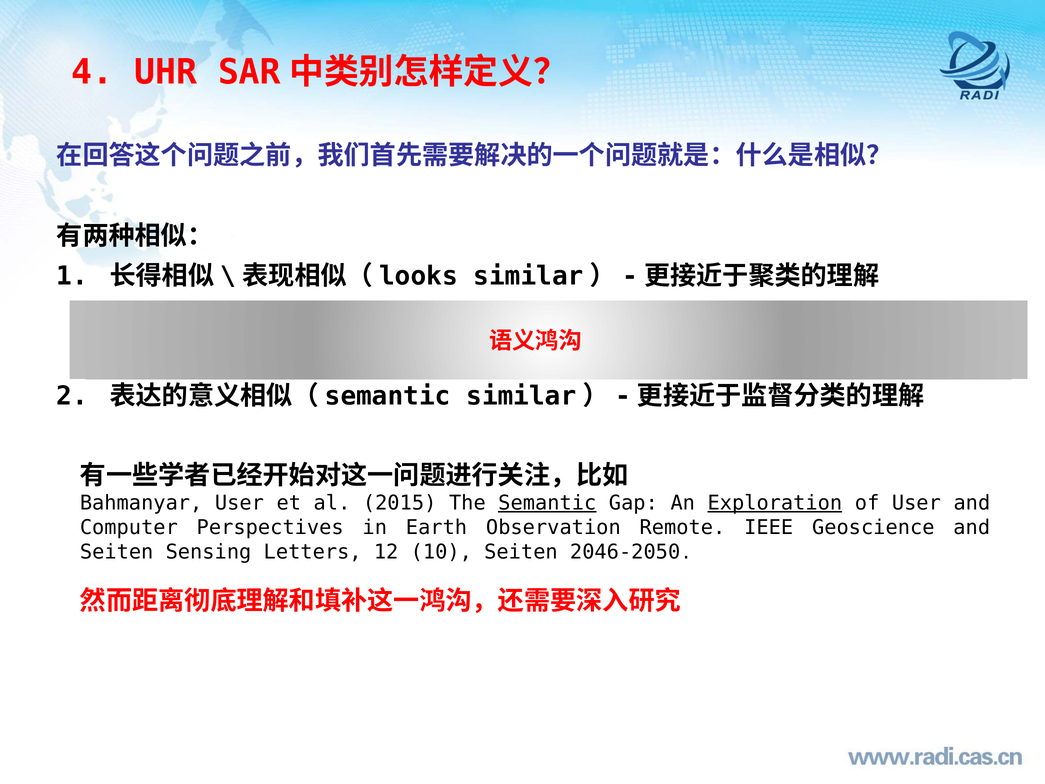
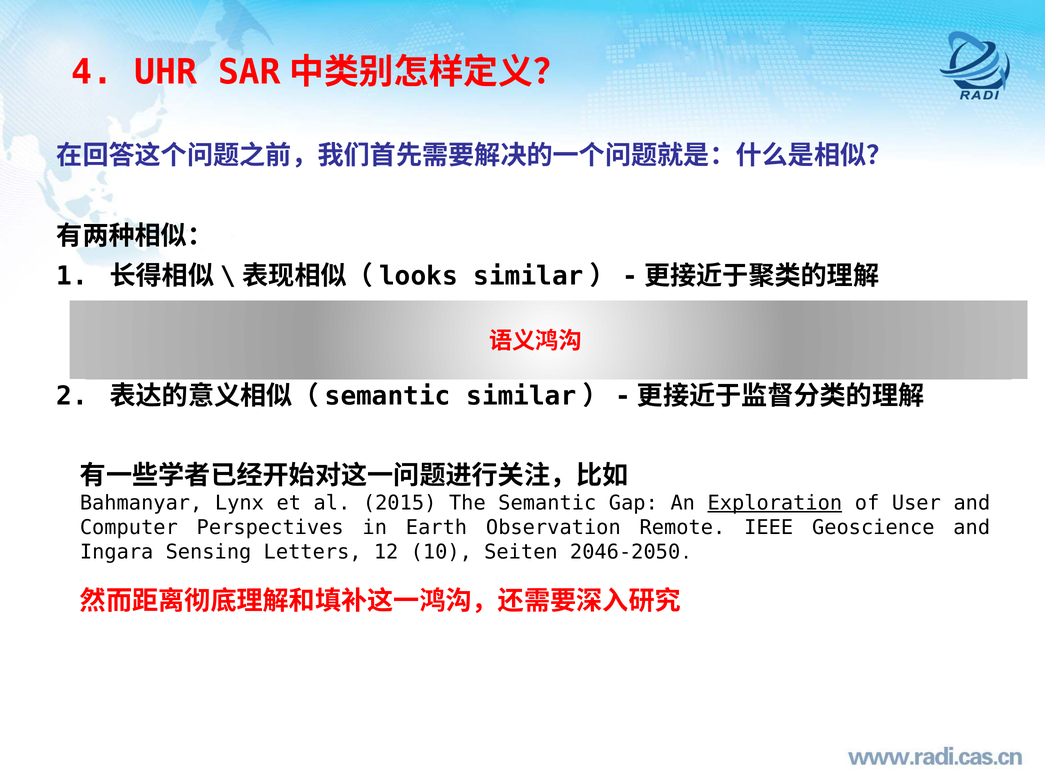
Bahmanyar User: User -> Lynx
Semantic underline: present -> none
Seiten at (117, 552): Seiten -> Ingara
